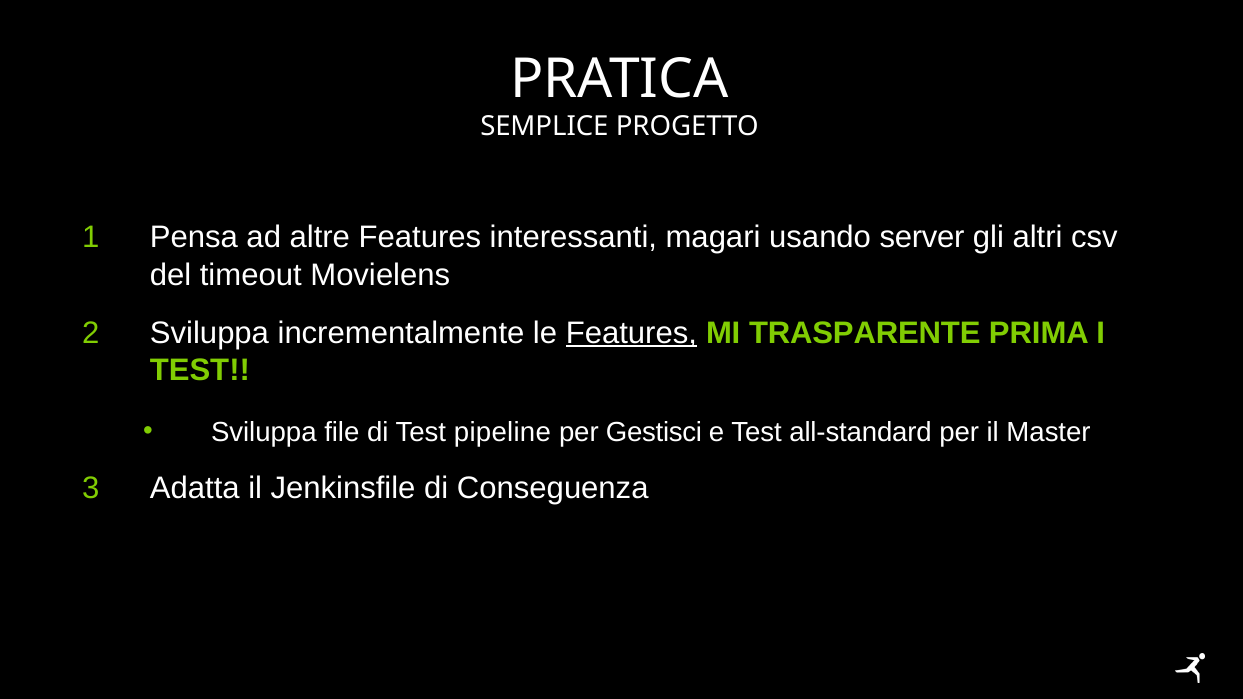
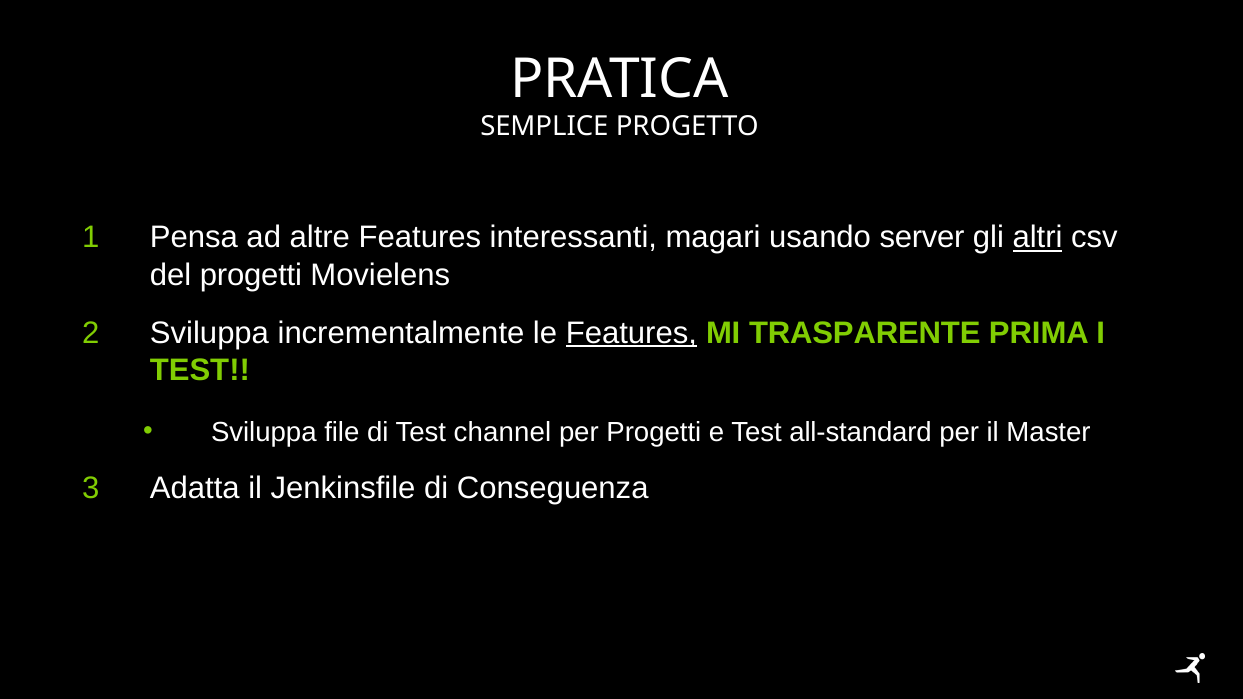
altri underline: none -> present
del timeout: timeout -> progetti
pipeline: pipeline -> channel
per Gestisci: Gestisci -> Progetti
